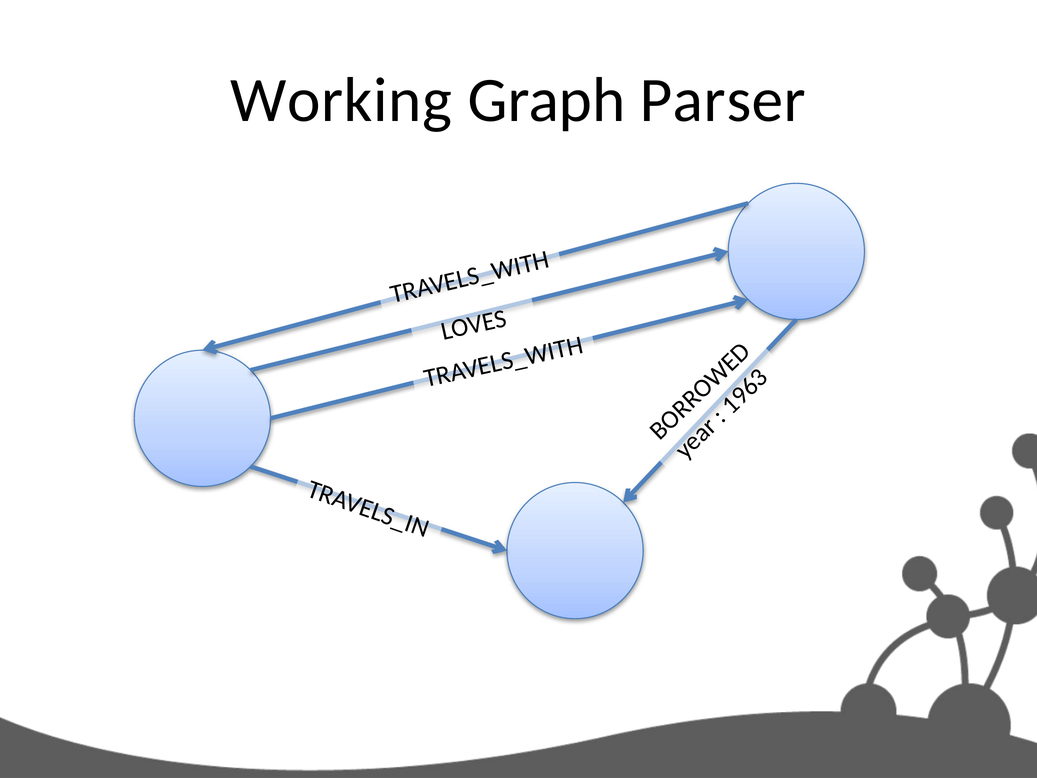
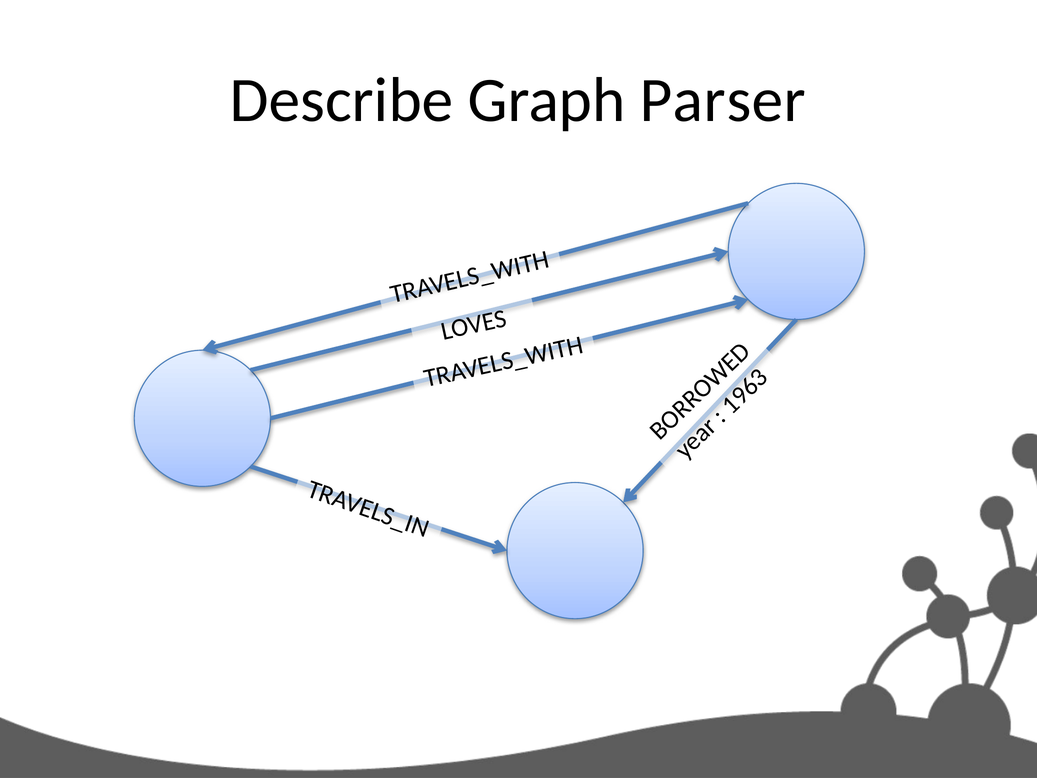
Working: Working -> Describe
